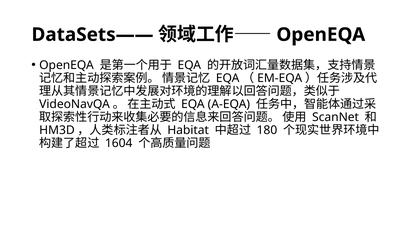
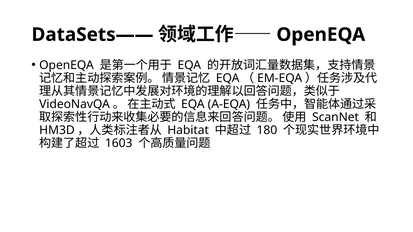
1604: 1604 -> 1603
